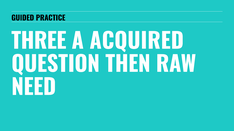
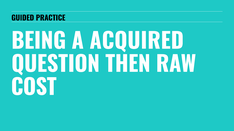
THREE: THREE -> BEING
NEED: NEED -> COST
